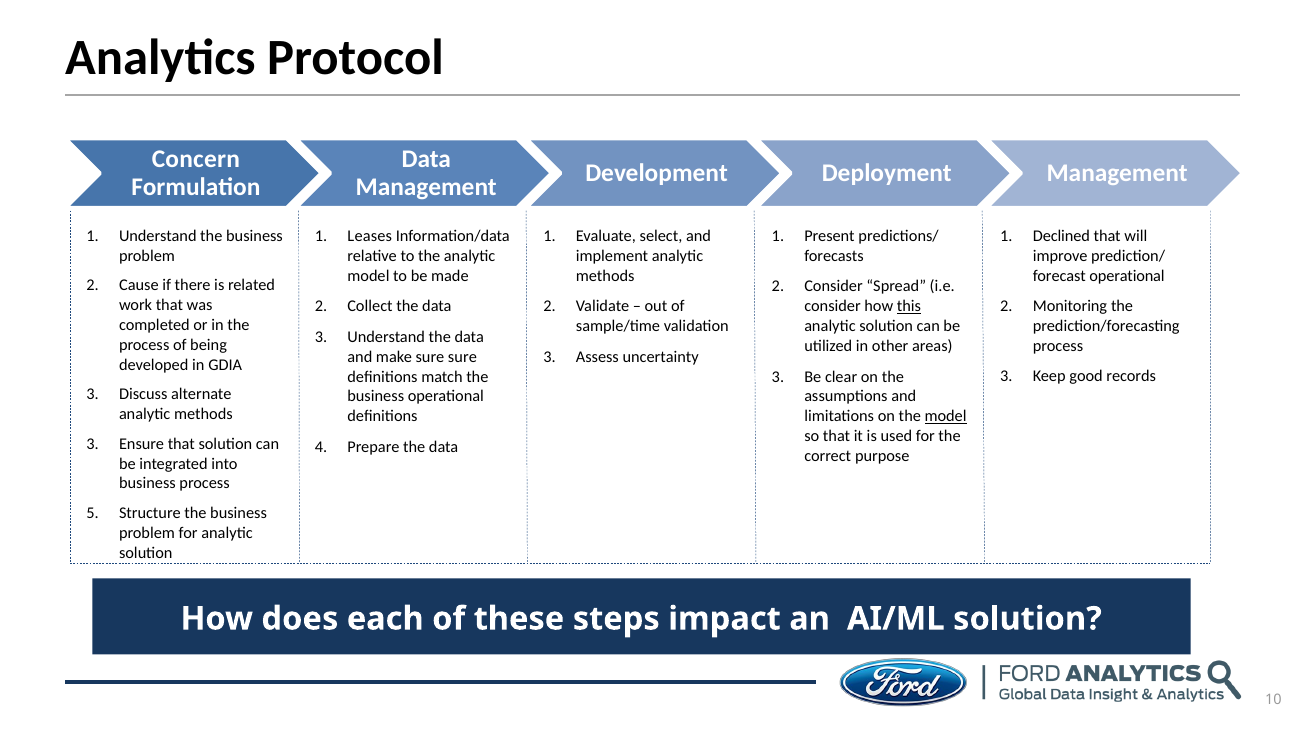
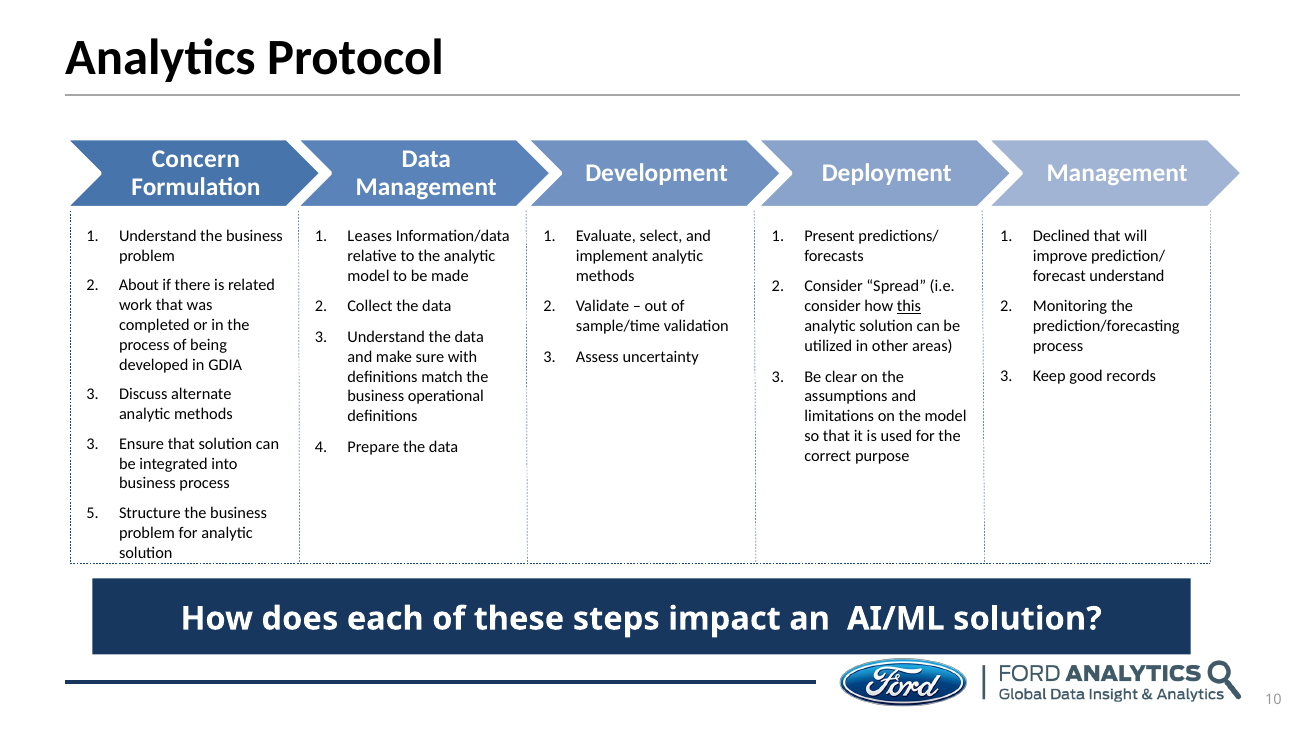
forecast operational: operational -> understand
Cause: Cause -> About
sure sure: sure -> with
model at (946, 416) underline: present -> none
